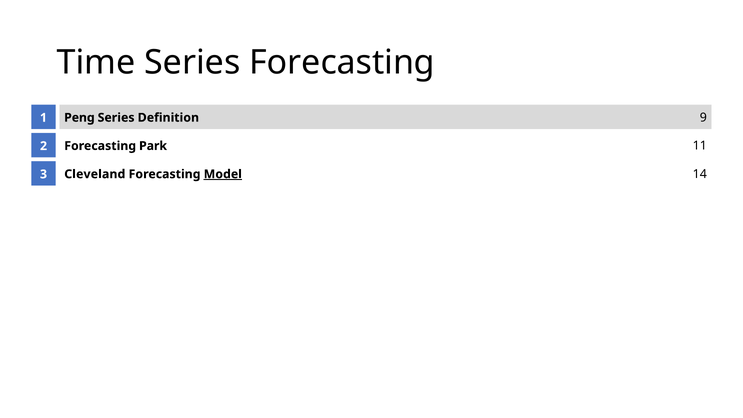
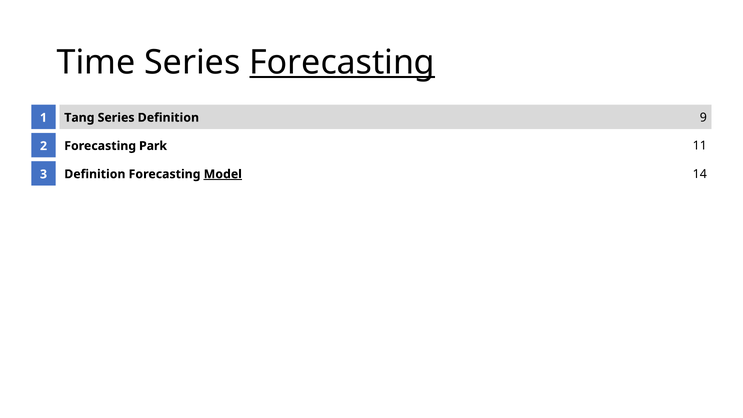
Forecasting at (342, 62) underline: none -> present
Peng: Peng -> Tang
Cleveland at (95, 174): Cleveland -> Definition
